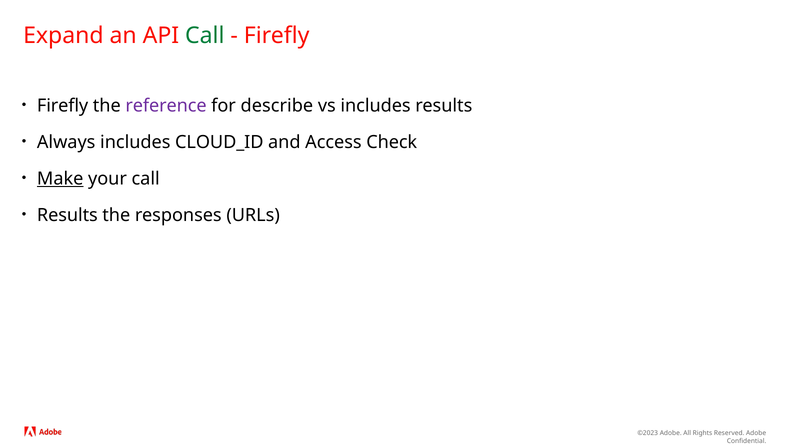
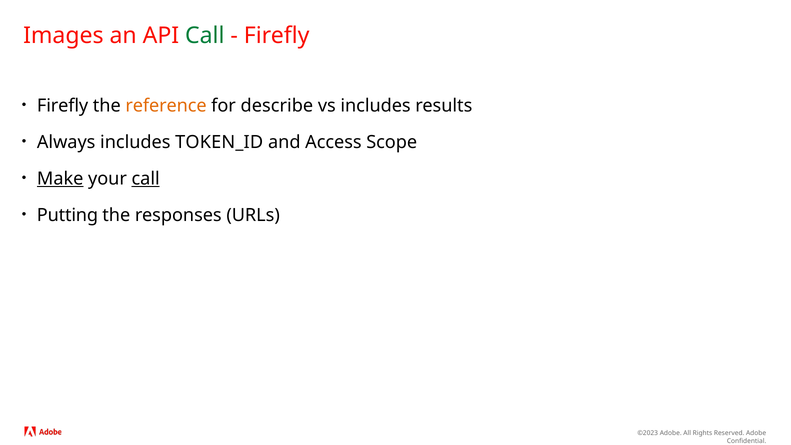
Expand: Expand -> Images
reference colour: purple -> orange
CLOUD_ID: CLOUD_ID -> TOKEN_ID
Check: Check -> Scope
call at (146, 179) underline: none -> present
Results at (67, 215): Results -> Putting
